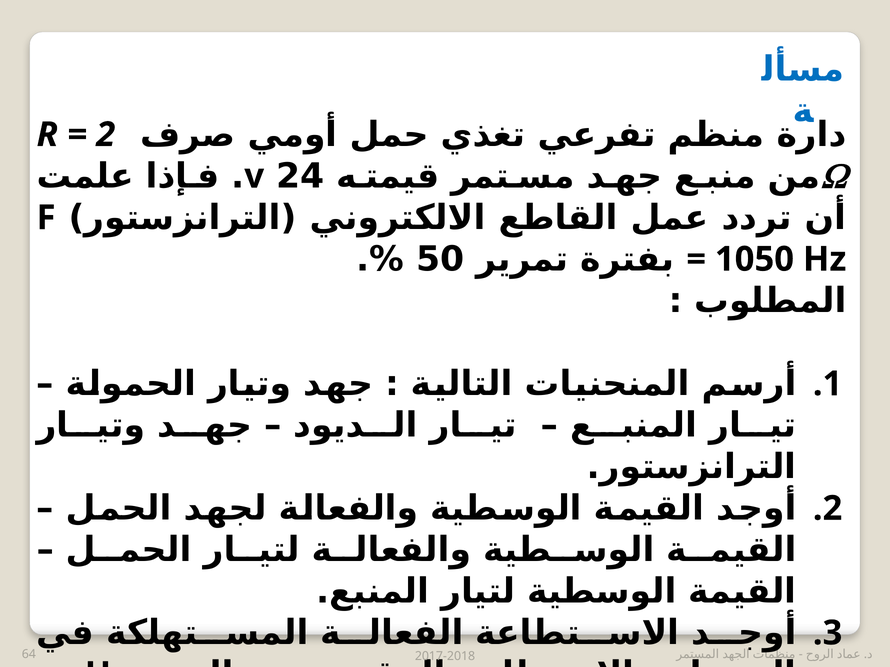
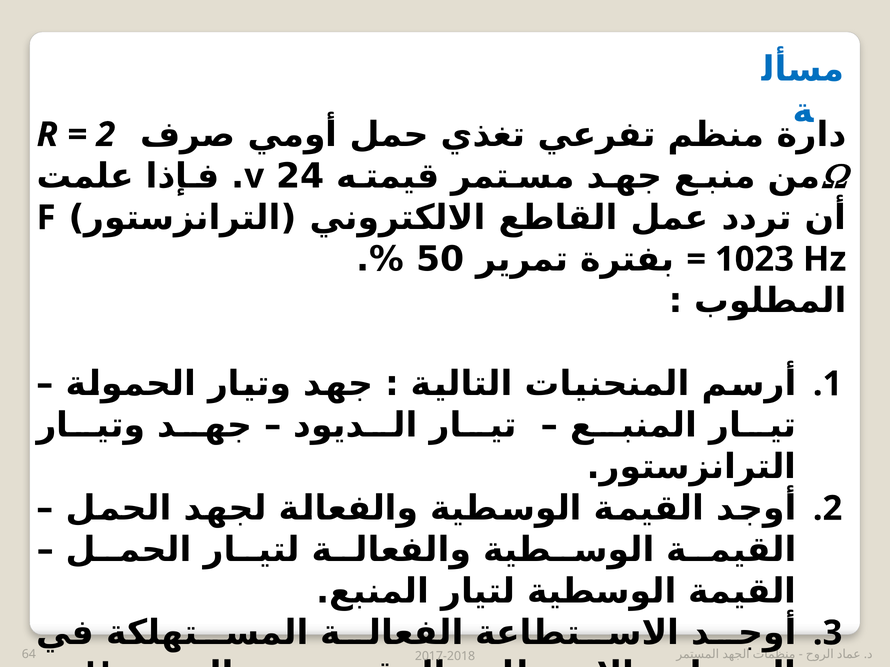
1050: 1050 -> 1023
